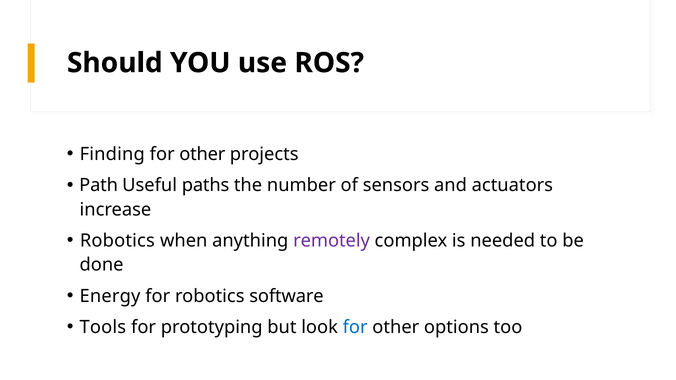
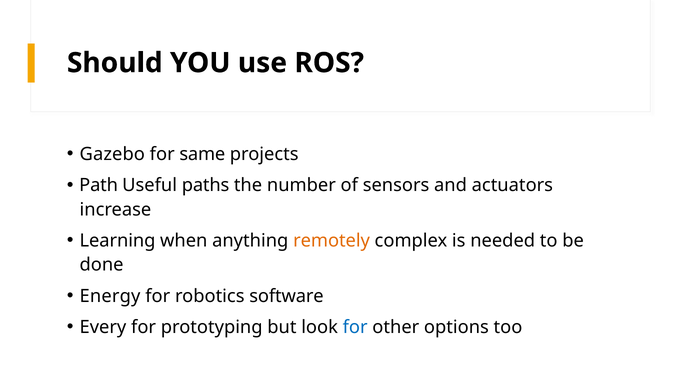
Finding: Finding -> Gazebo
other at (202, 154): other -> same
Robotics at (117, 241): Robotics -> Learning
remotely colour: purple -> orange
Tools: Tools -> Every
